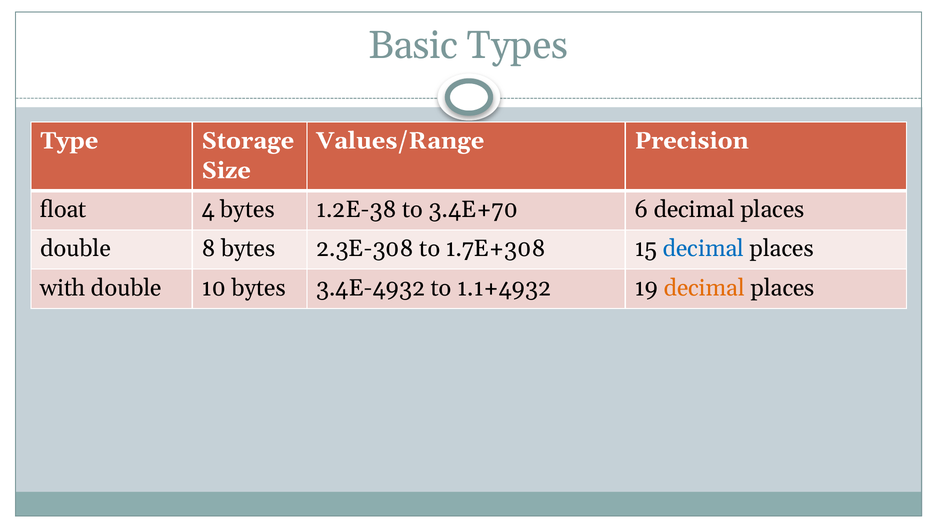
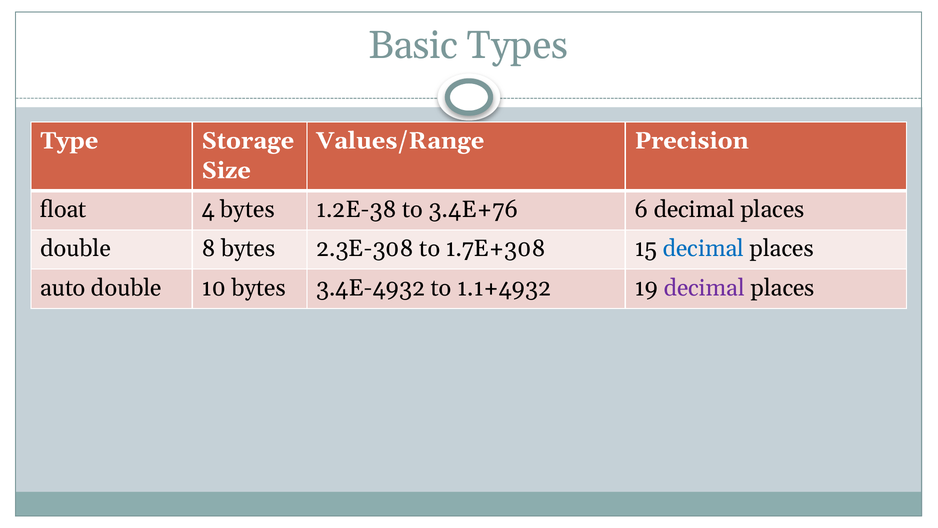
3.4E+70: 3.4E+70 -> 3.4E+76
with: with -> auto
decimal at (704, 288) colour: orange -> purple
